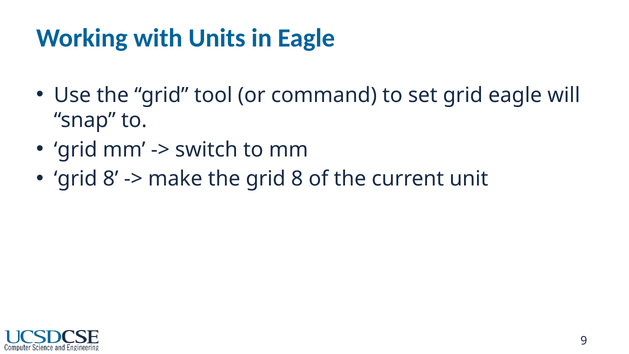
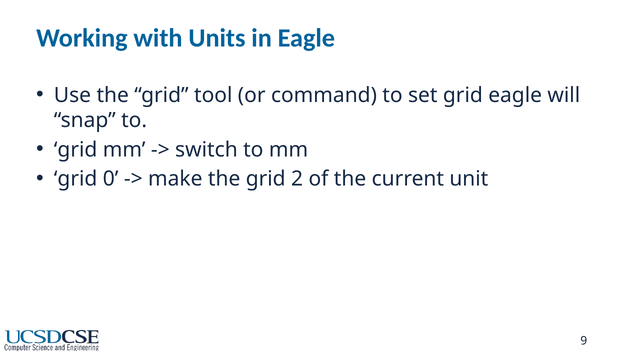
8 at (111, 179): 8 -> 0
the grid 8: 8 -> 2
